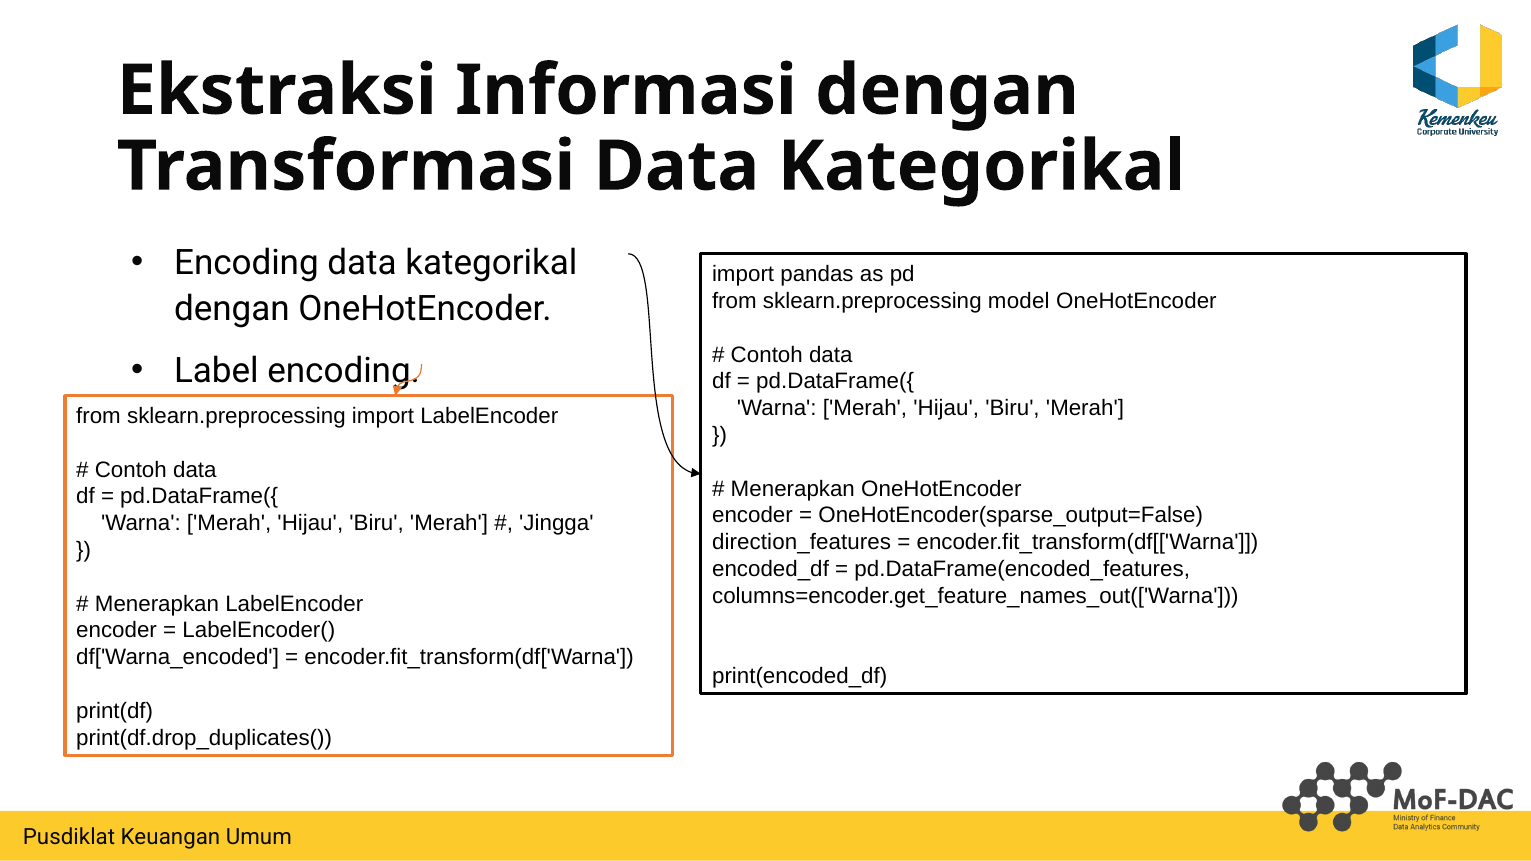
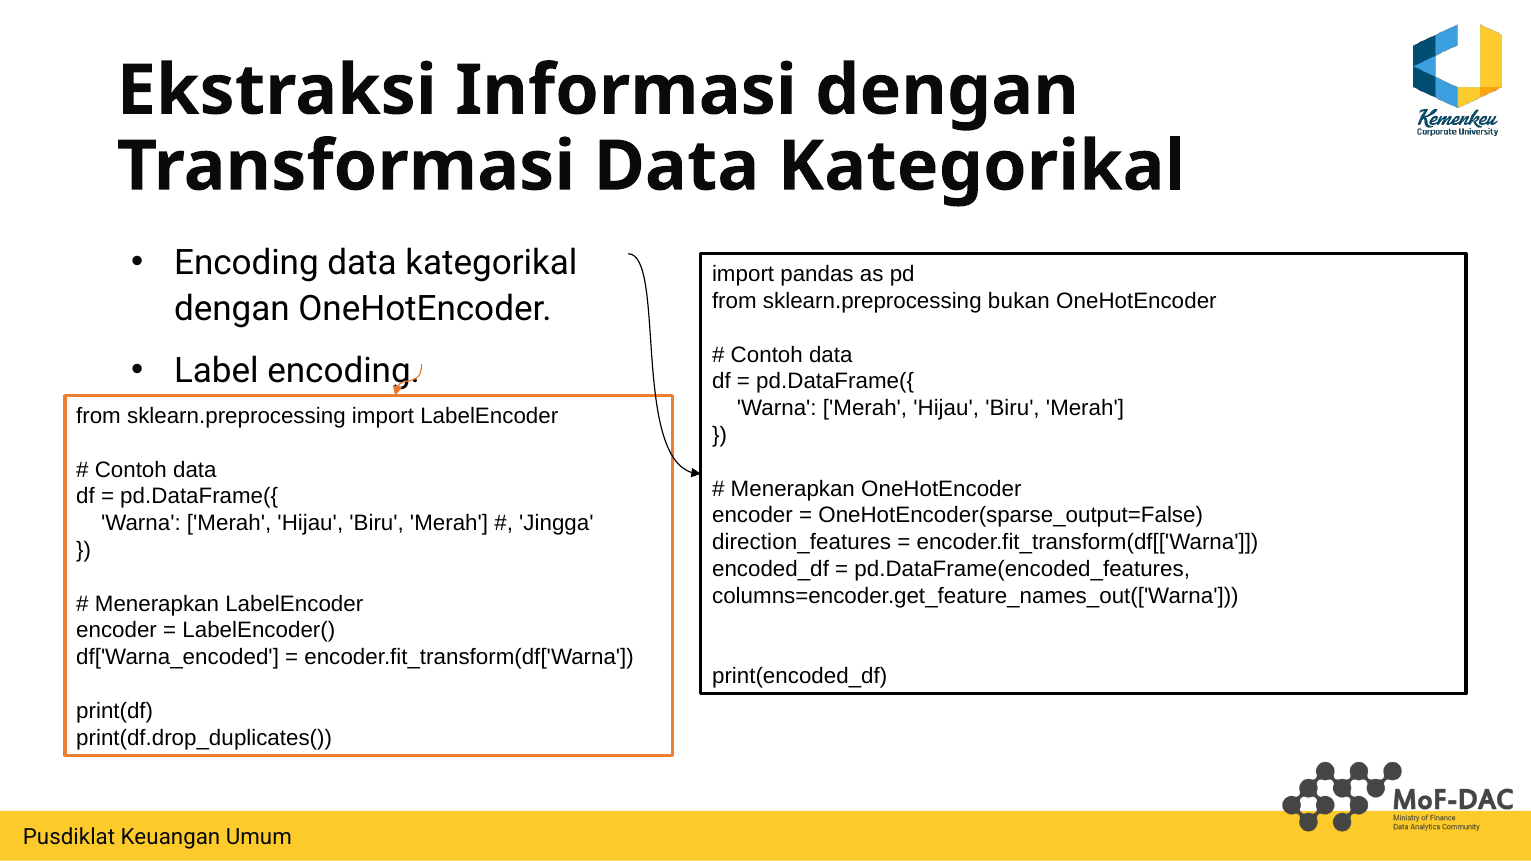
model: model -> bukan
